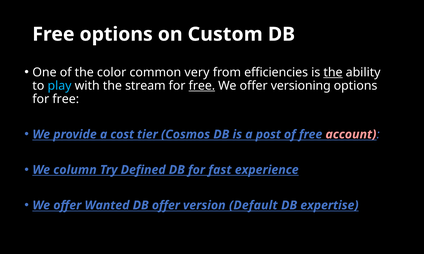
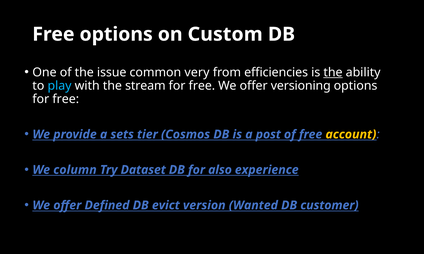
color: color -> issue
free at (202, 86) underline: present -> none
cost: cost -> sets
account colour: pink -> yellow
Defined: Defined -> Dataset
fast: fast -> also
Wanted: Wanted -> Defined
DB offer: offer -> evict
Default: Default -> Wanted
expertise: expertise -> customer
